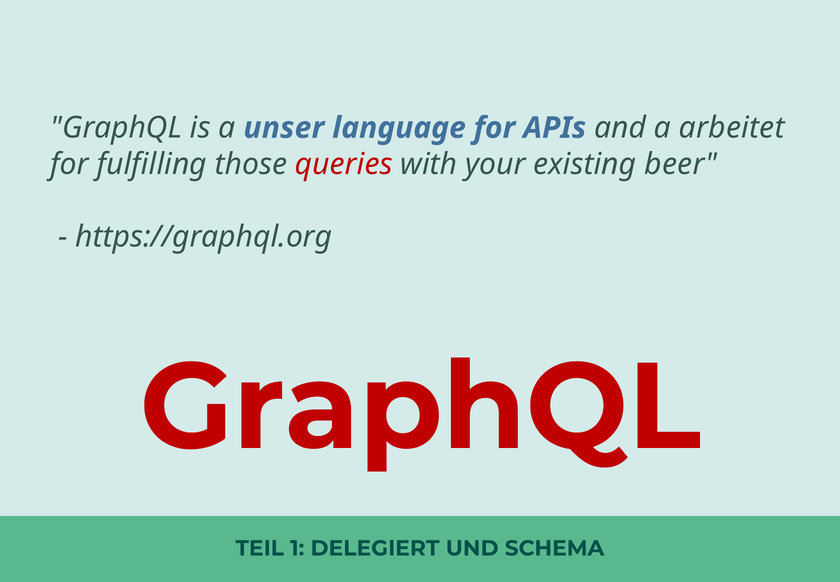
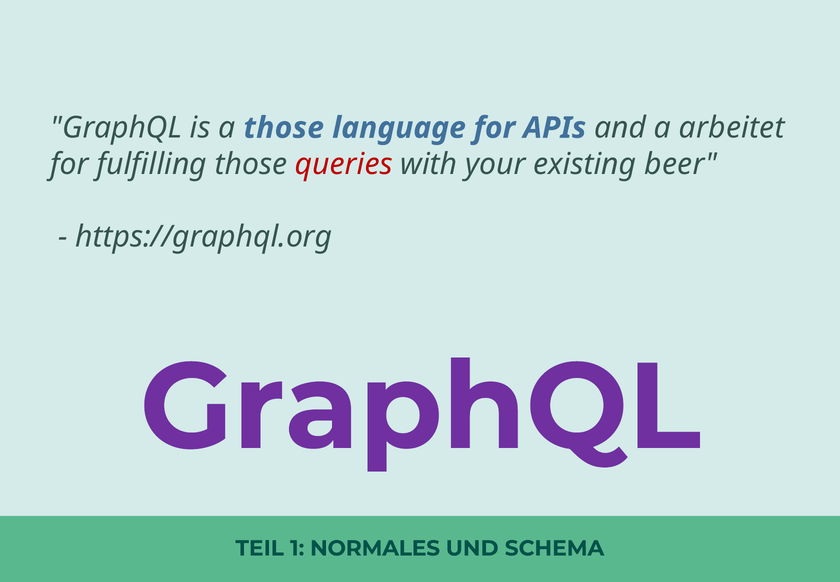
a unser: unser -> those
GraphQL at (420, 407) colour: red -> purple
DELEGIERT: DELEGIERT -> NORMALES
